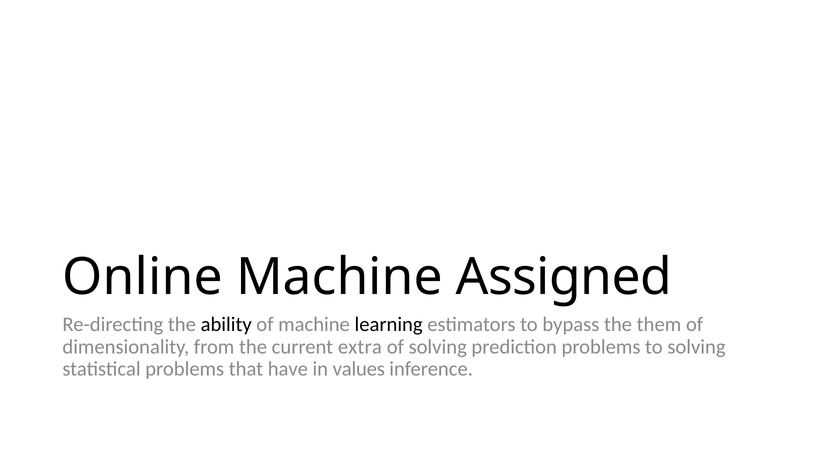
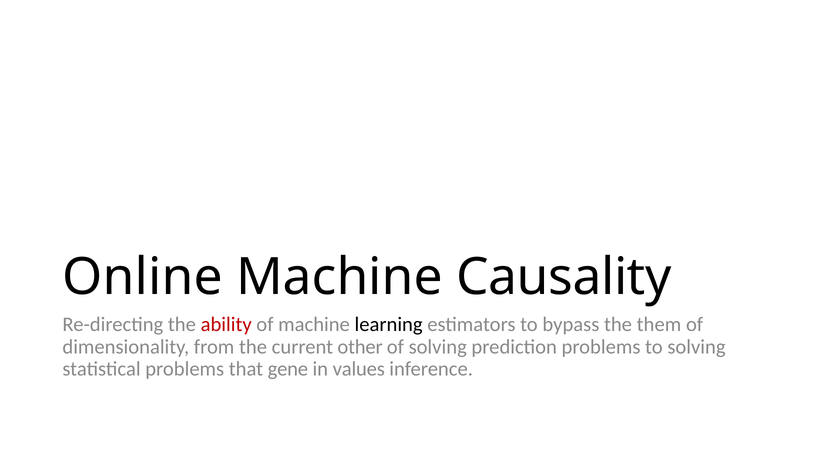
Assigned: Assigned -> Causality
ability colour: black -> red
extra: extra -> other
have: have -> gene
